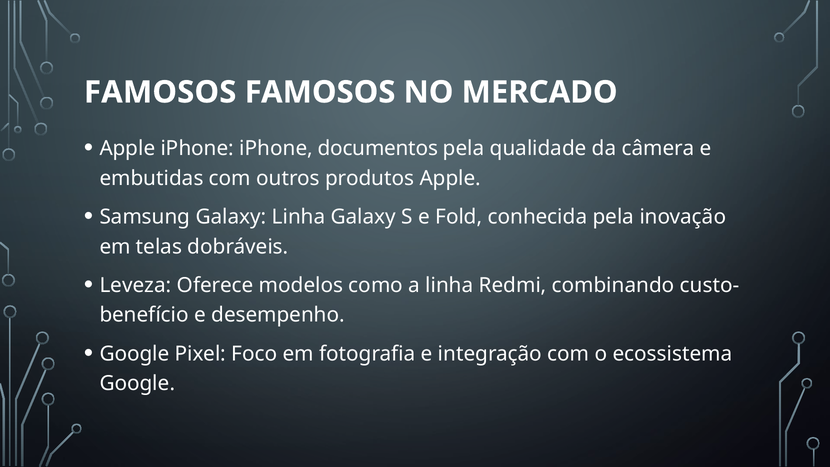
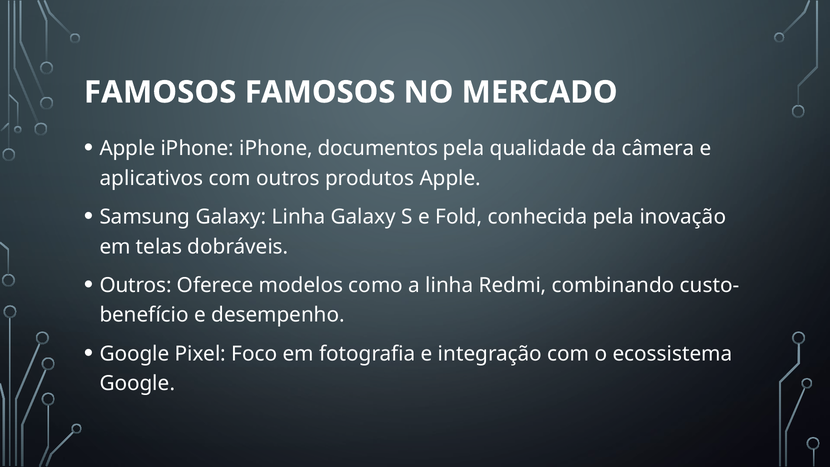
embutidas: embutidas -> aplicativos
Leveza at (135, 285): Leveza -> Outros
